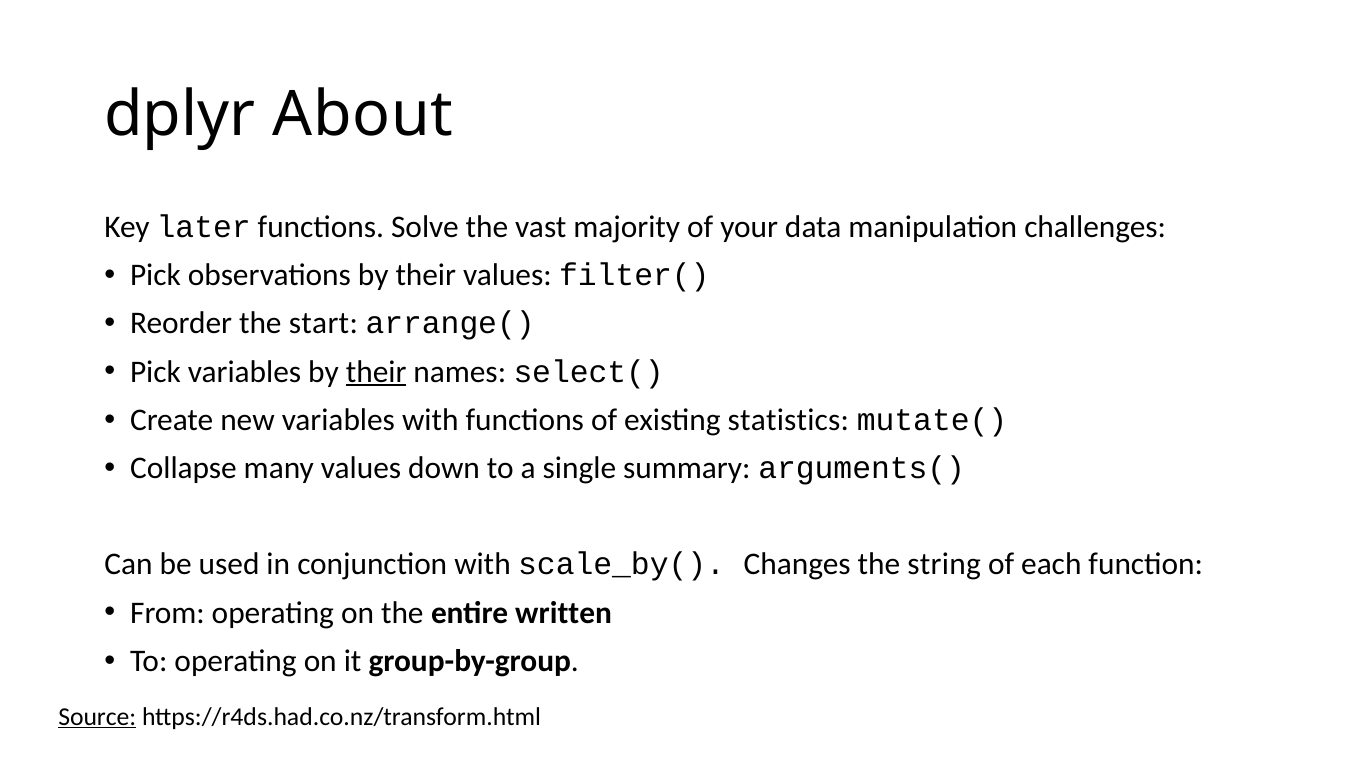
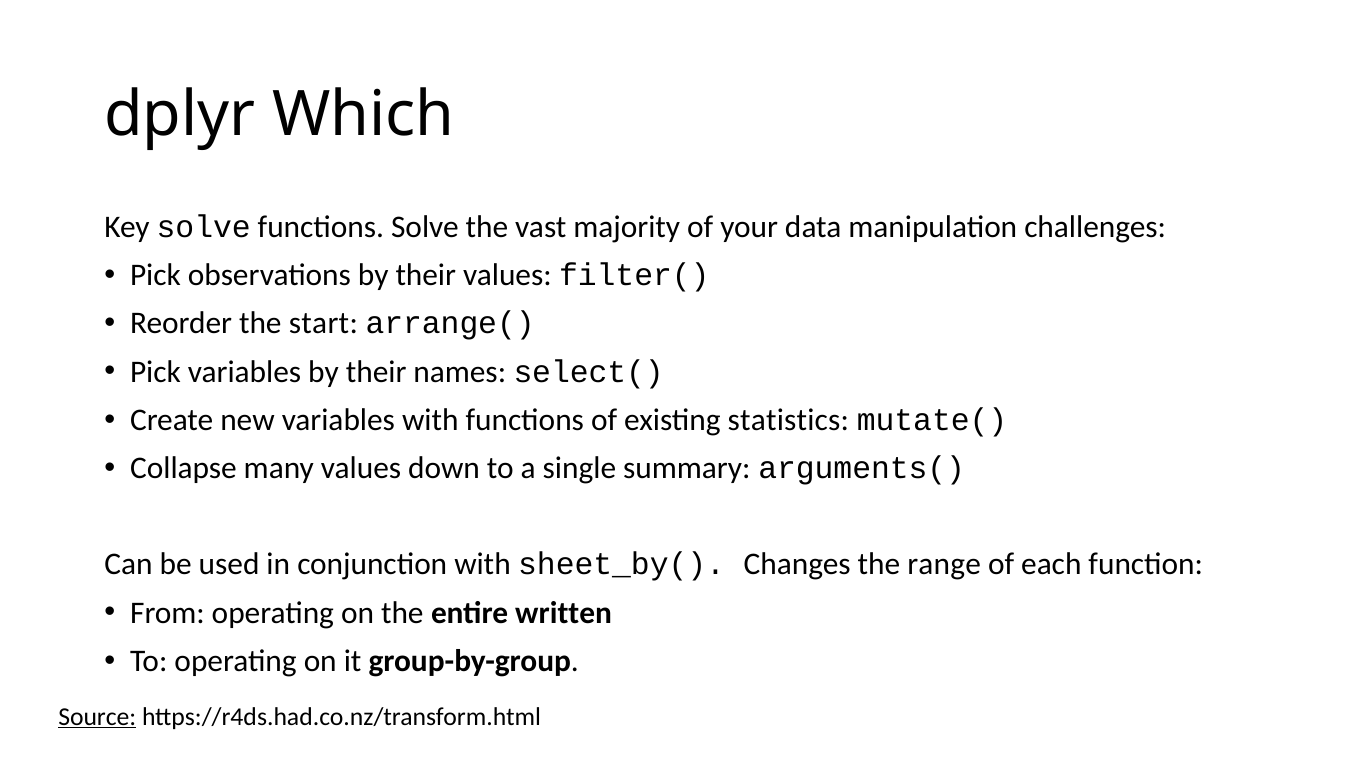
About: About -> Which
Key later: later -> solve
their at (376, 372) underline: present -> none
scale_by(: scale_by( -> sheet_by(
string: string -> range
